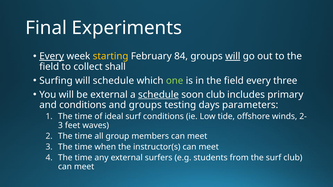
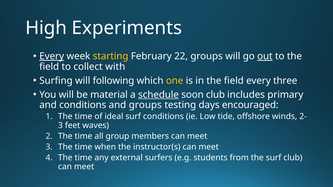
Final: Final -> High
84: 84 -> 22
will at (233, 56) underline: present -> none
out underline: none -> present
shall: shall -> with
will schedule: schedule -> following
one colour: light green -> yellow
be external: external -> material
parameters: parameters -> encouraged
